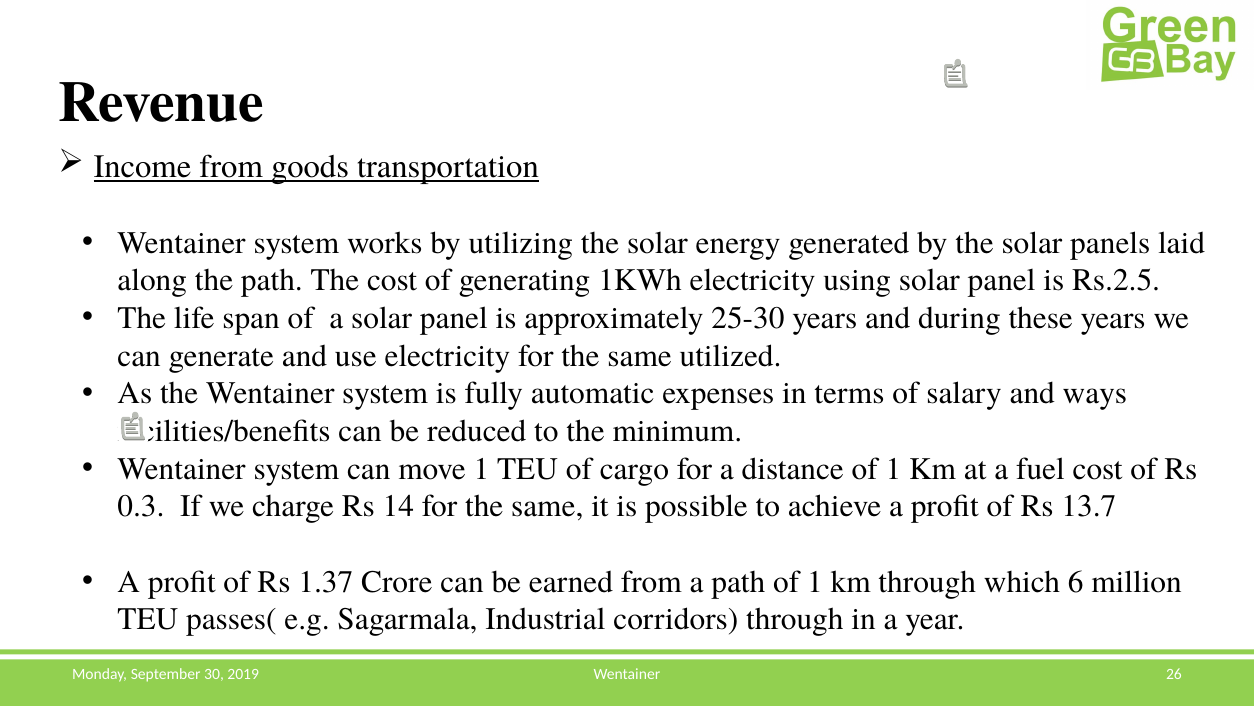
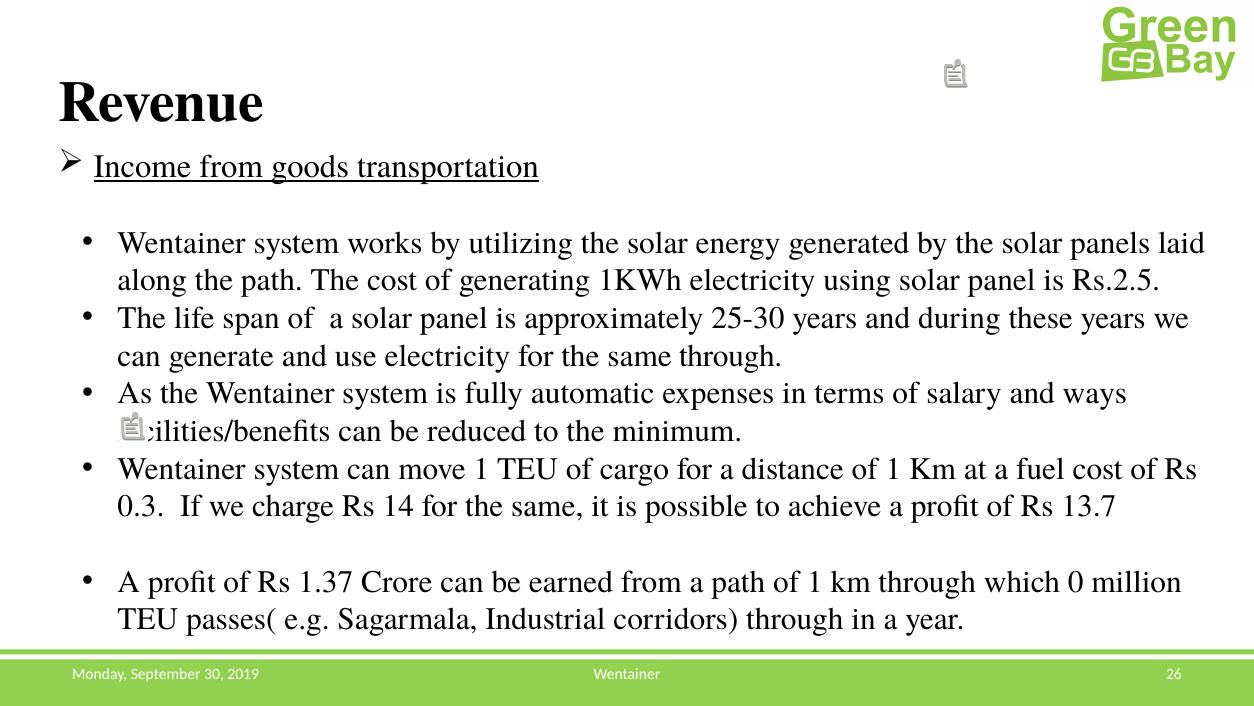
same utilized: utilized -> through
6: 6 -> 0
